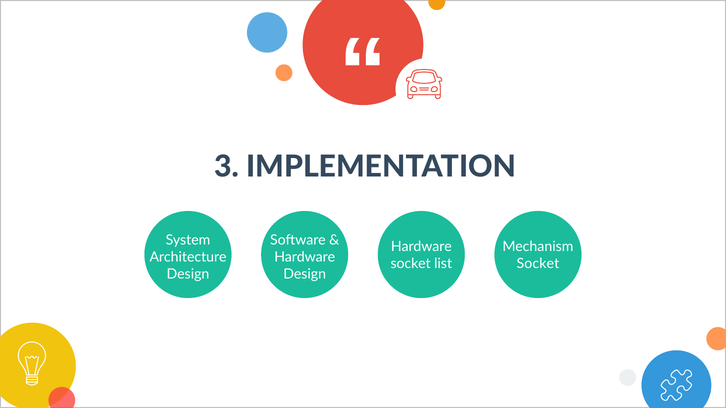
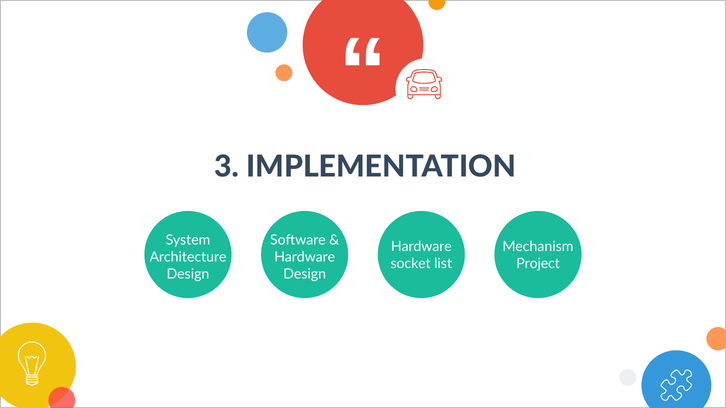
Socket at (538, 264): Socket -> Project
